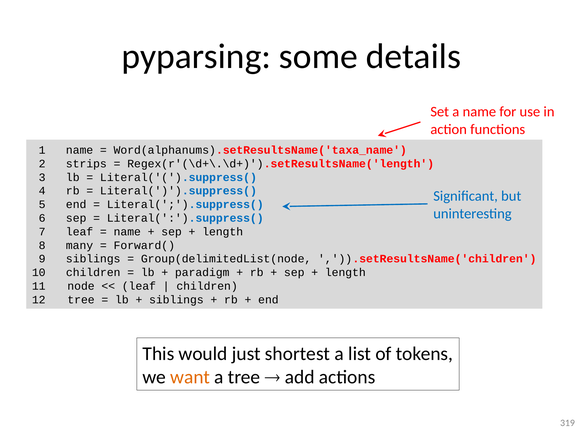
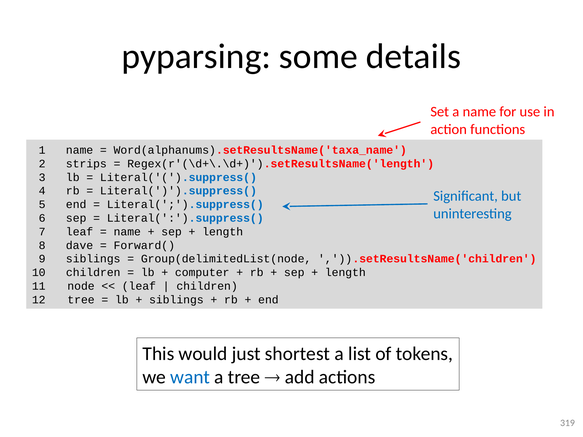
many: many -> dave
paradigm: paradigm -> computer
want colour: orange -> blue
